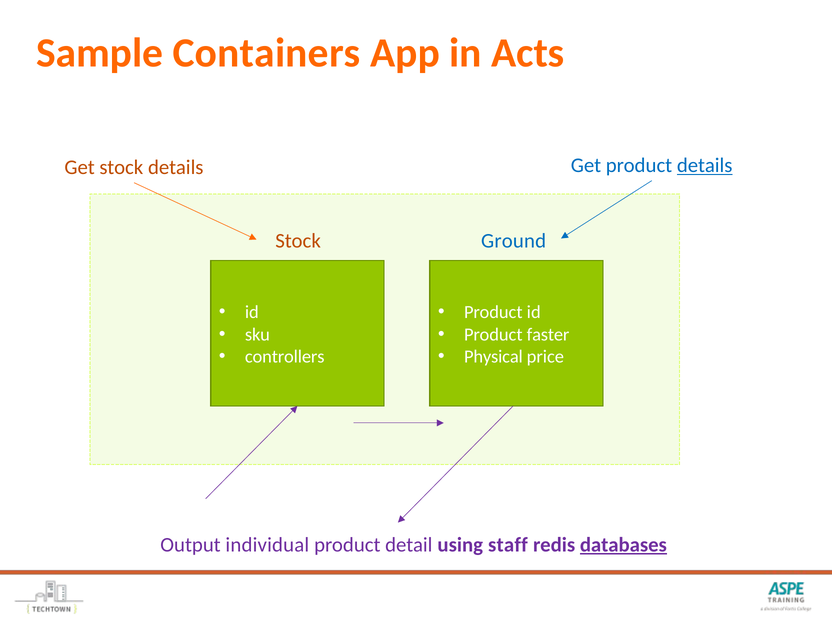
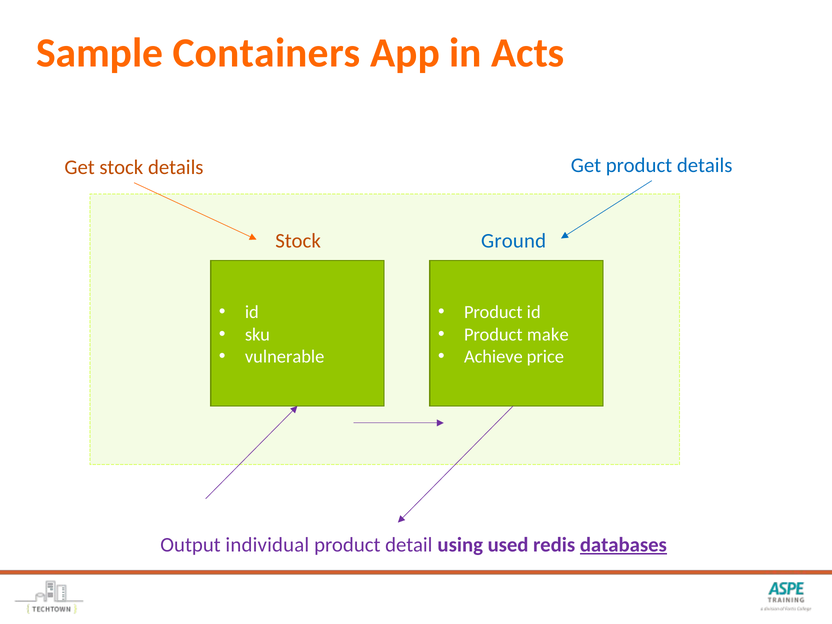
details at (705, 166) underline: present -> none
faster: faster -> make
controllers: controllers -> vulnerable
Physical: Physical -> Achieve
staff: staff -> used
